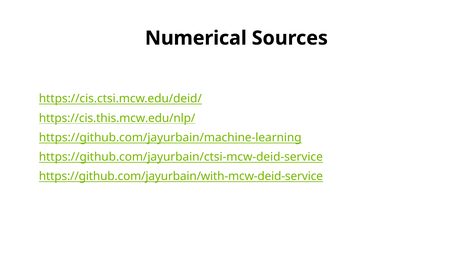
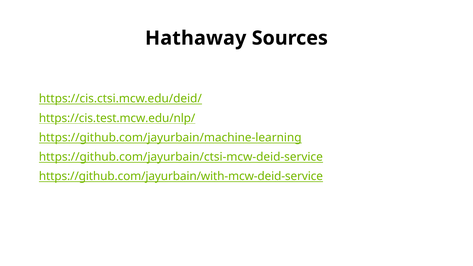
Numerical: Numerical -> Hathaway
https://cis.this.mcw.edu/nlp/: https://cis.this.mcw.edu/nlp/ -> https://cis.test.mcw.edu/nlp/
